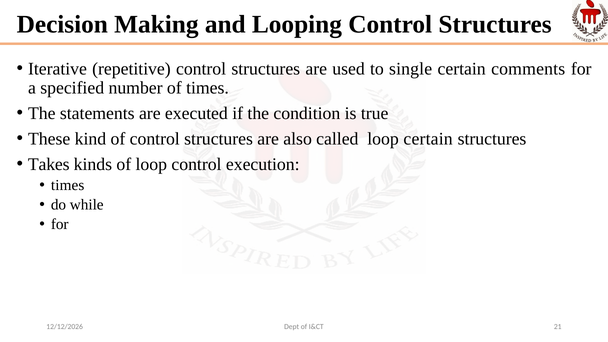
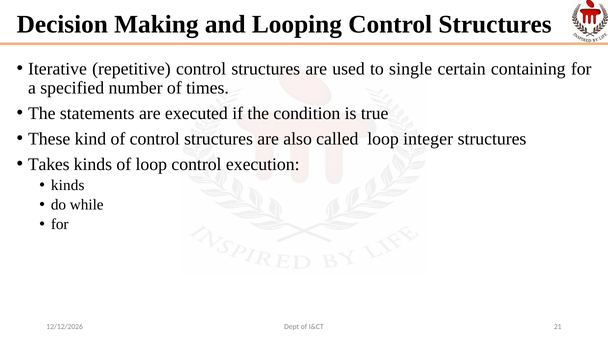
comments: comments -> containing
loop certain: certain -> integer
times at (68, 185): times -> kinds
